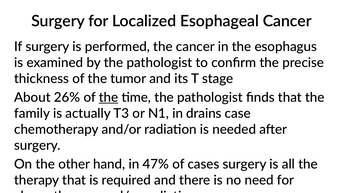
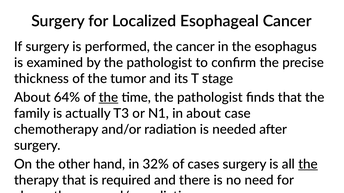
26%: 26% -> 64%
in drains: drains -> about
47%: 47% -> 32%
the at (308, 165) underline: none -> present
